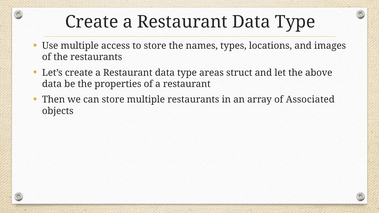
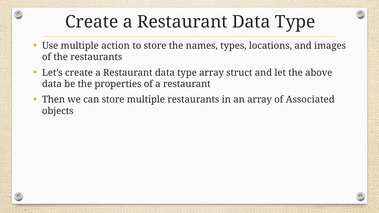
access: access -> action
type areas: areas -> array
